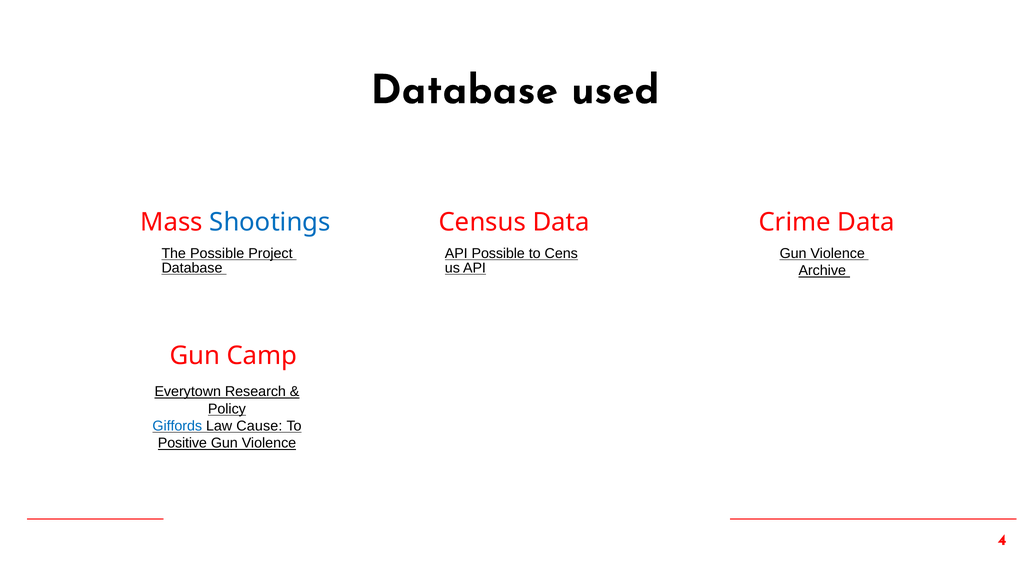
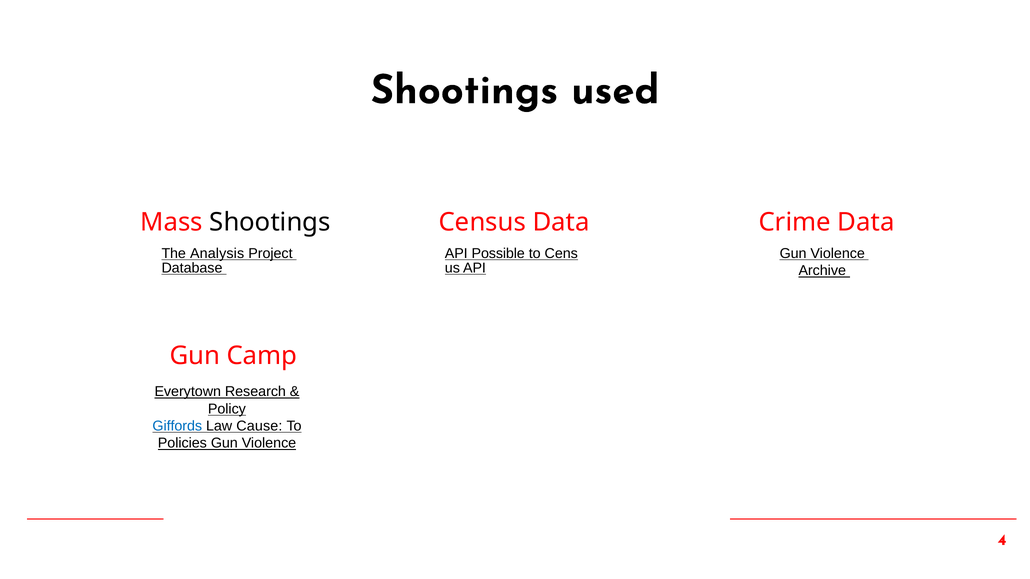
Database at (464, 90): Database -> Shootings
Shootings at (270, 222) colour: blue -> black
The Possible: Possible -> Analysis
Positive: Positive -> Policies
